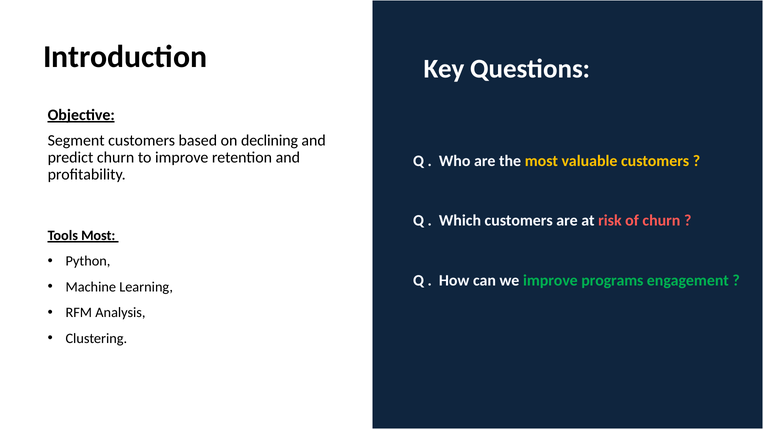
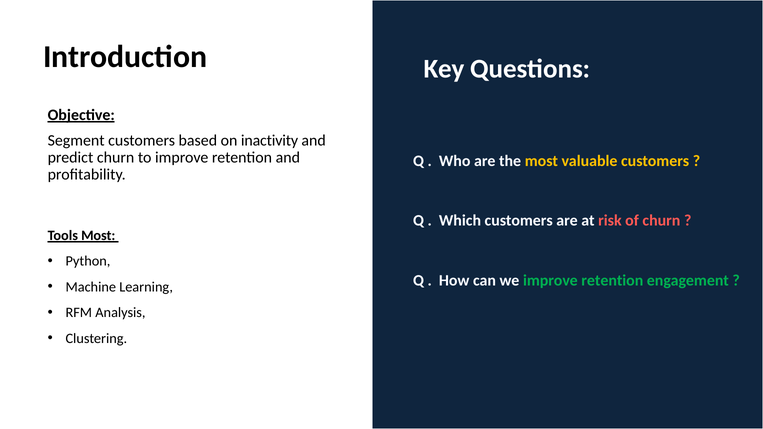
declining: declining -> inactivity
we improve programs: programs -> retention
